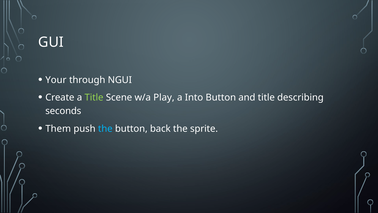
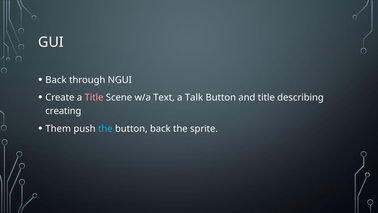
Your at (56, 80): Your -> Back
Title at (94, 97) colour: light green -> pink
Play: Play -> Text
Into: Into -> Talk
seconds: seconds -> creating
